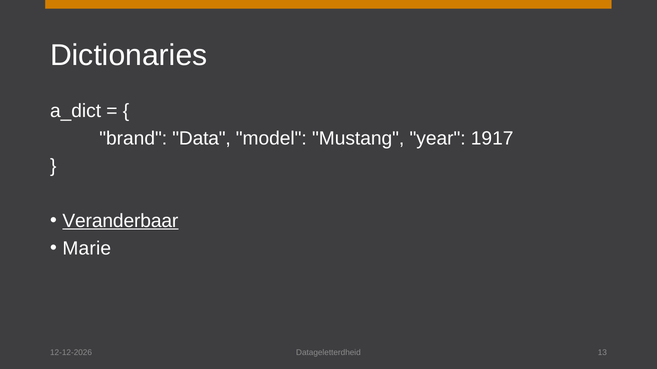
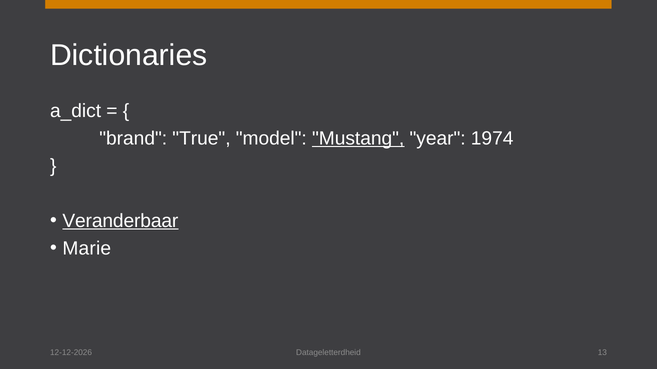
Data: Data -> True
Mustang underline: none -> present
1917: 1917 -> 1974
